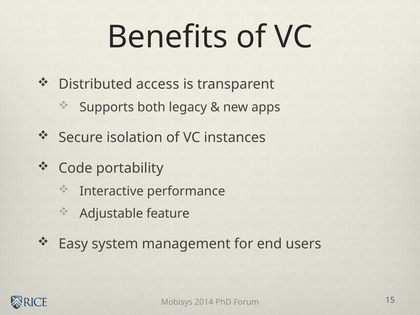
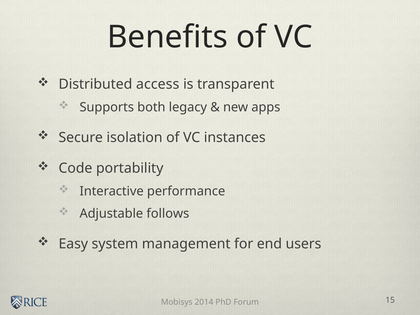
feature: feature -> follows
